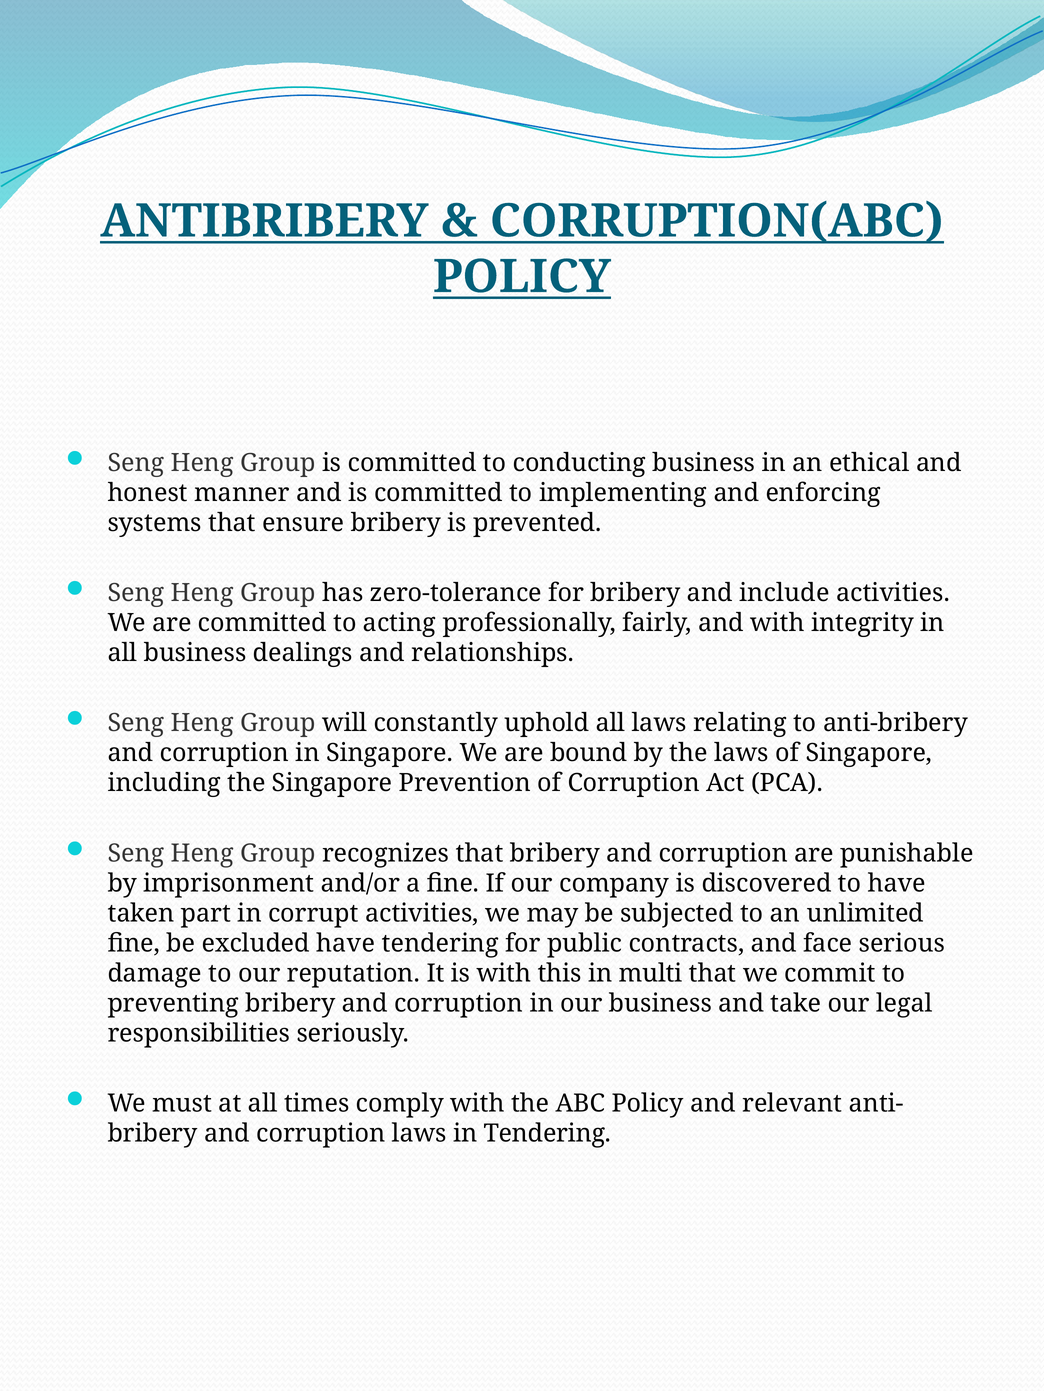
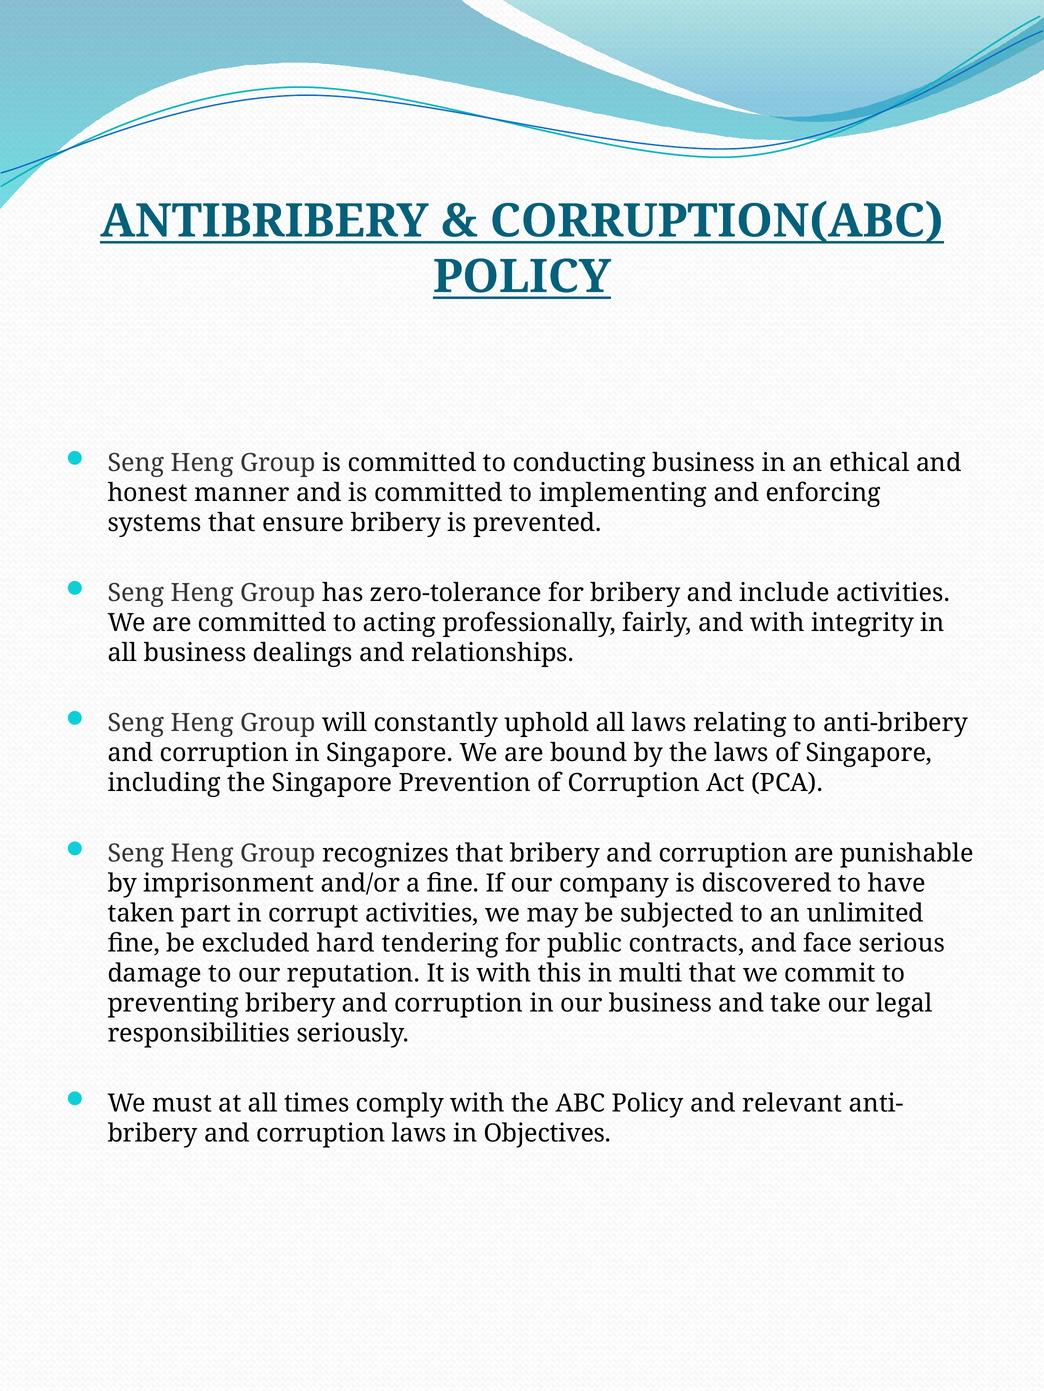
excluded have: have -> hard
in Tendering: Tendering -> Objectives
